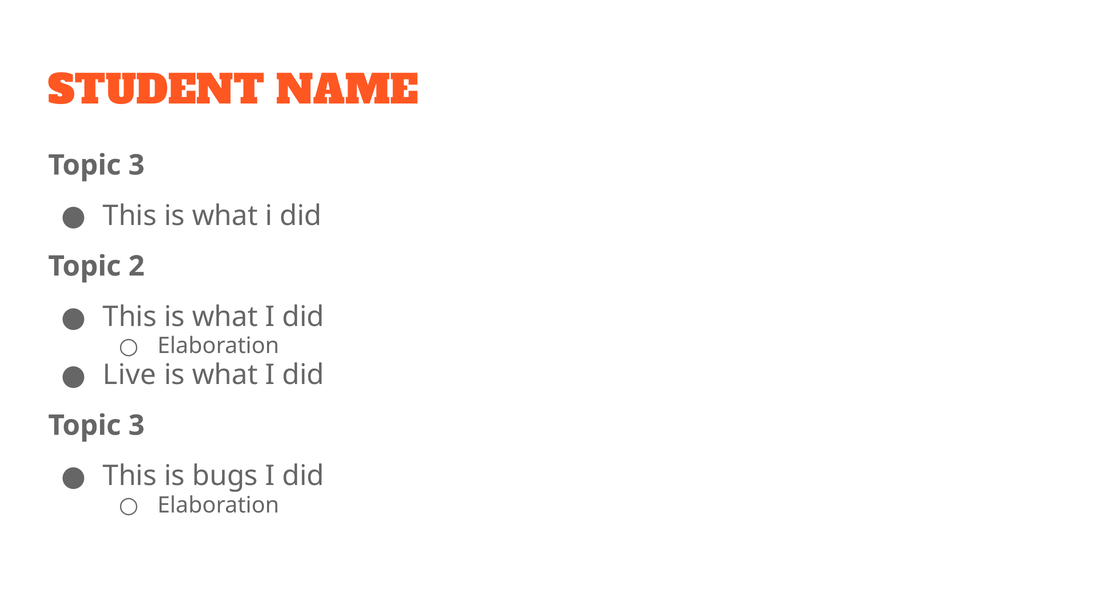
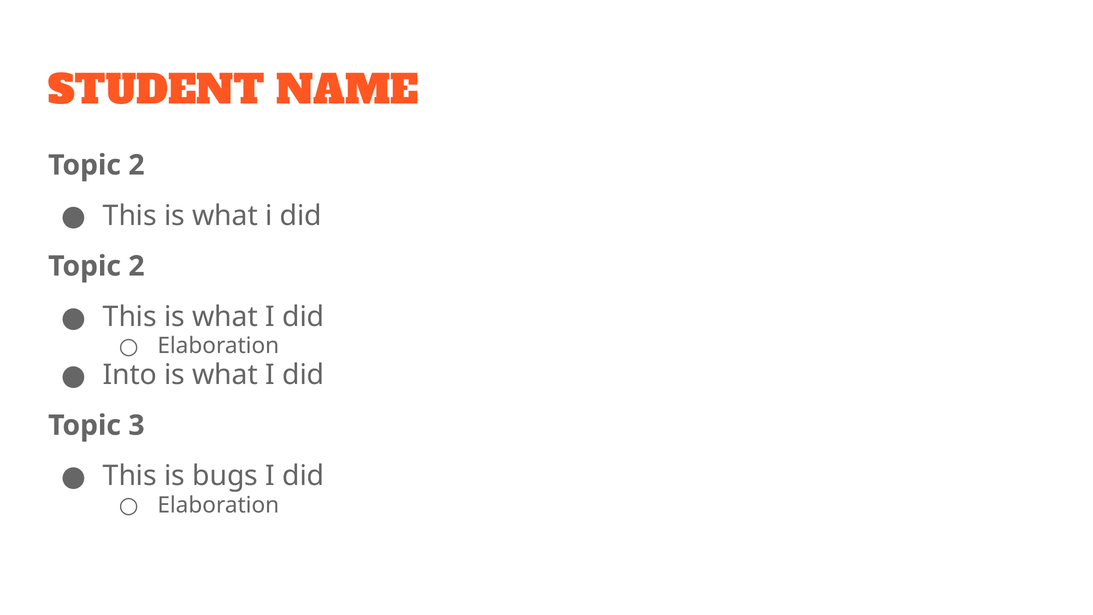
3 at (136, 165): 3 -> 2
Live: Live -> Into
